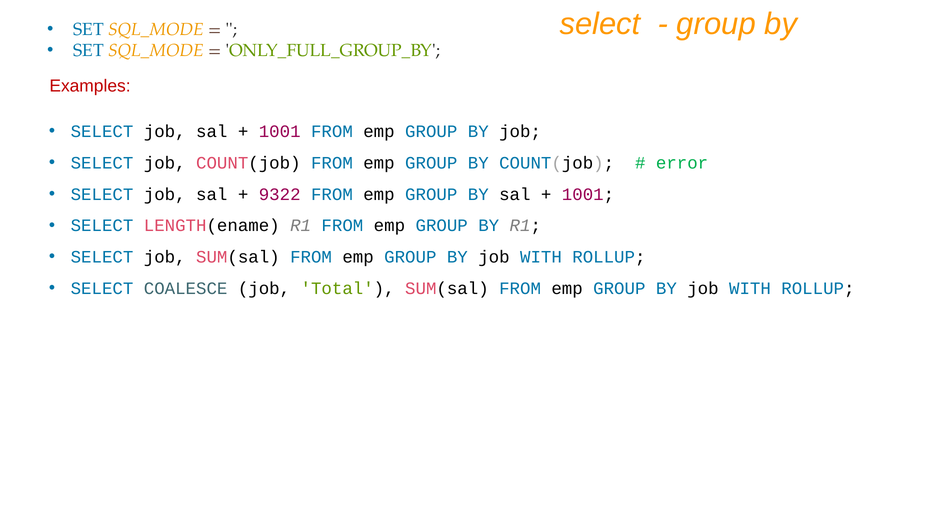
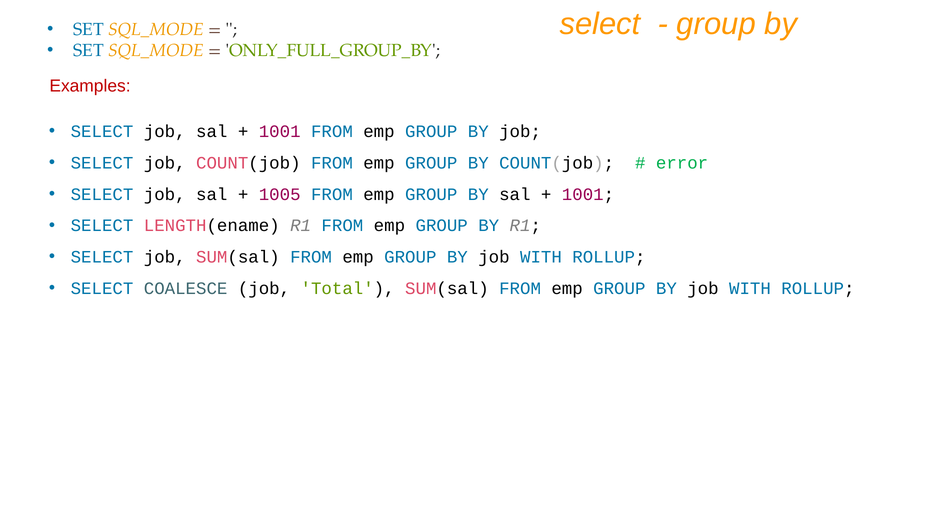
9322: 9322 -> 1005
